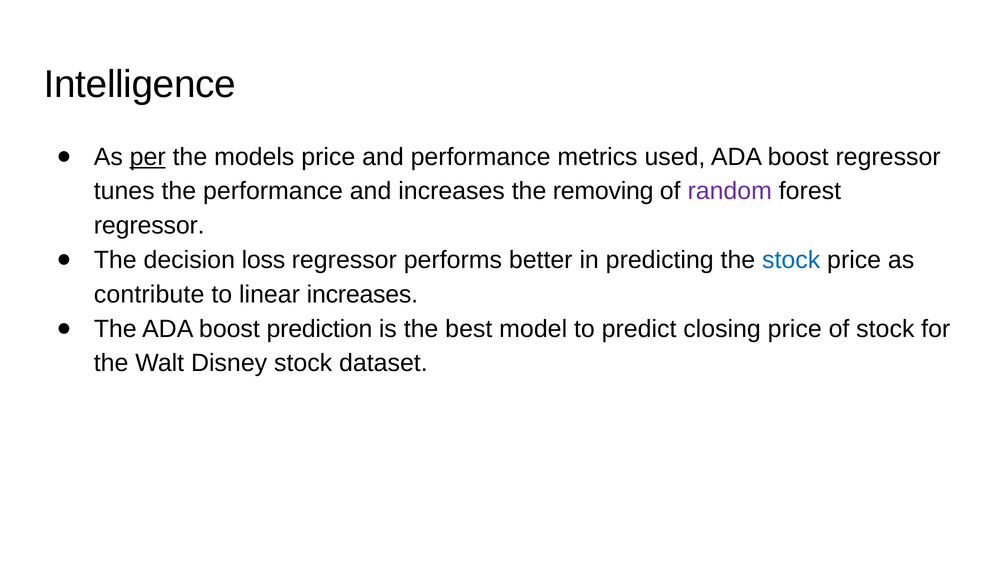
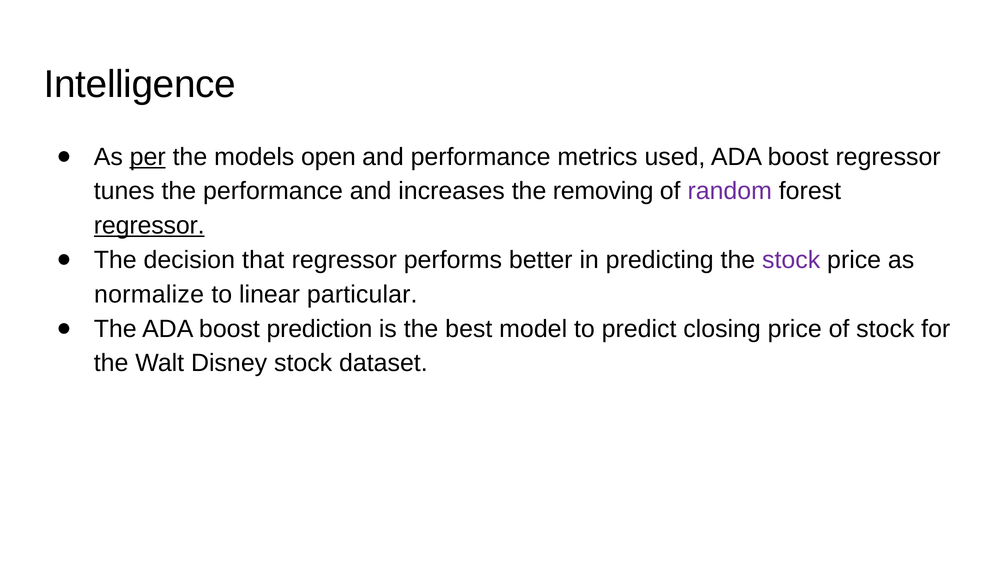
models price: price -> open
regressor at (149, 226) underline: none -> present
loss: loss -> that
stock at (791, 260) colour: blue -> purple
contribute: contribute -> normalize
linear increases: increases -> particular
